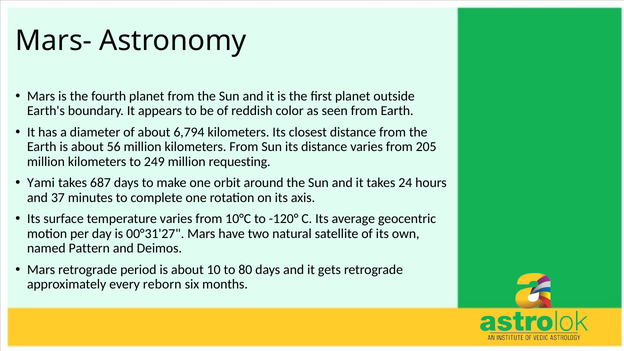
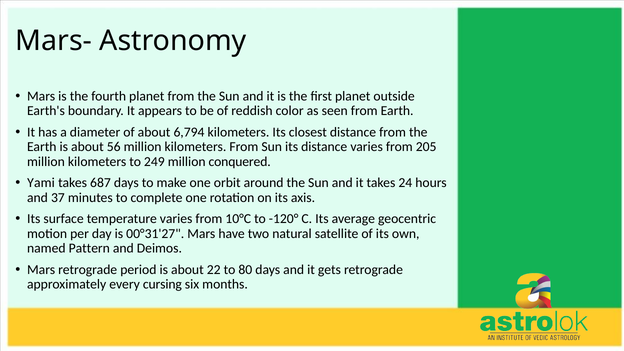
requesting: requesting -> conquered
10: 10 -> 22
reborn: reborn -> cursing
